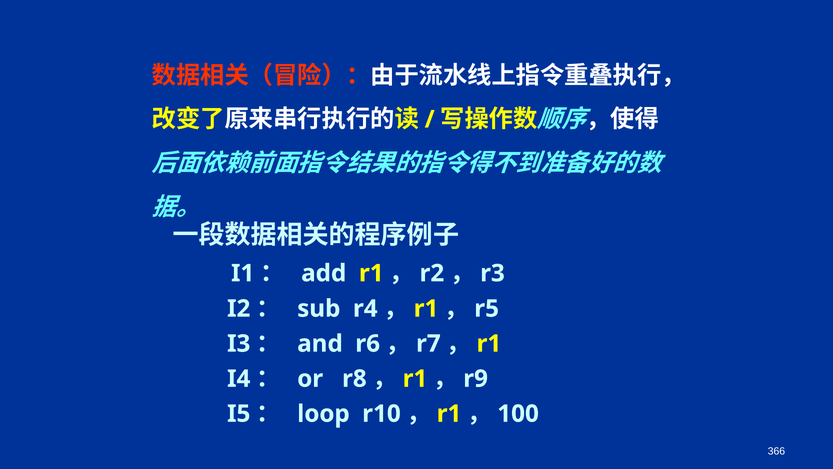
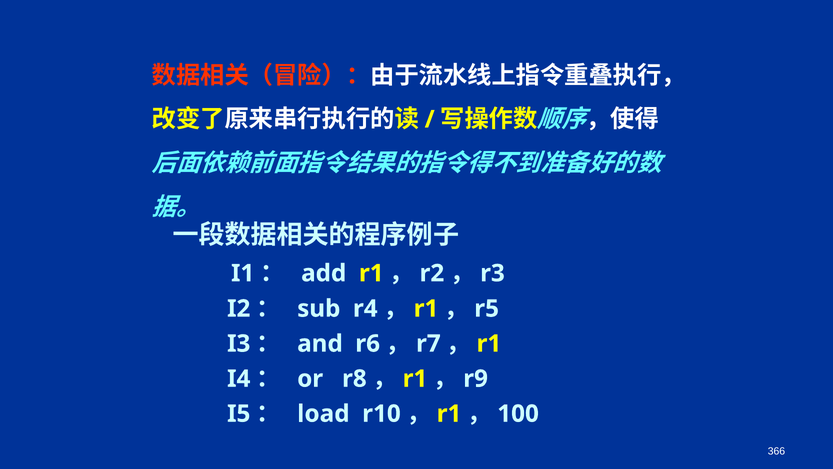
loop: loop -> load
